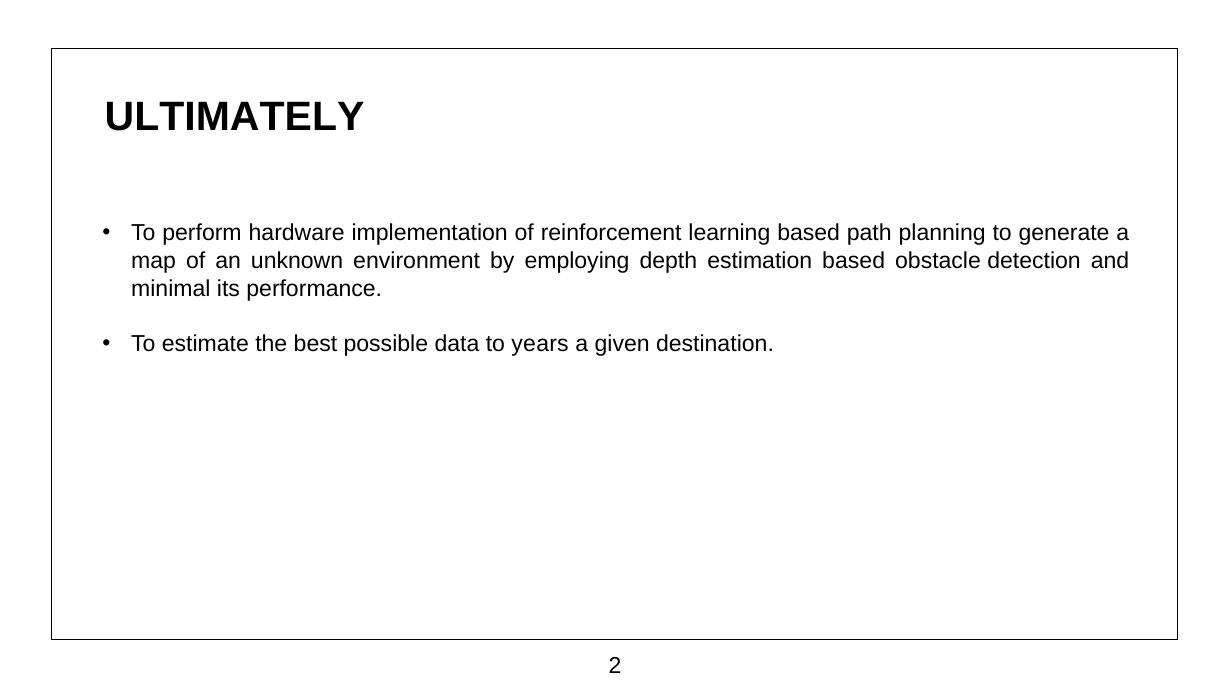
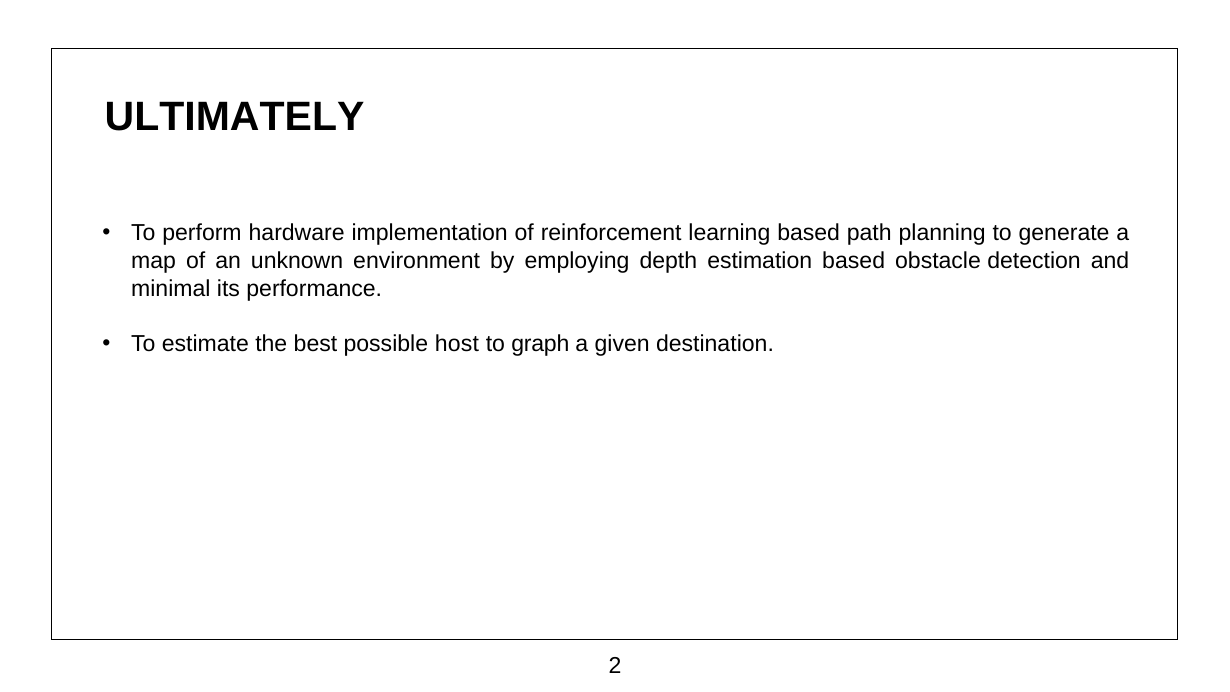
data: data -> host
years: years -> graph
